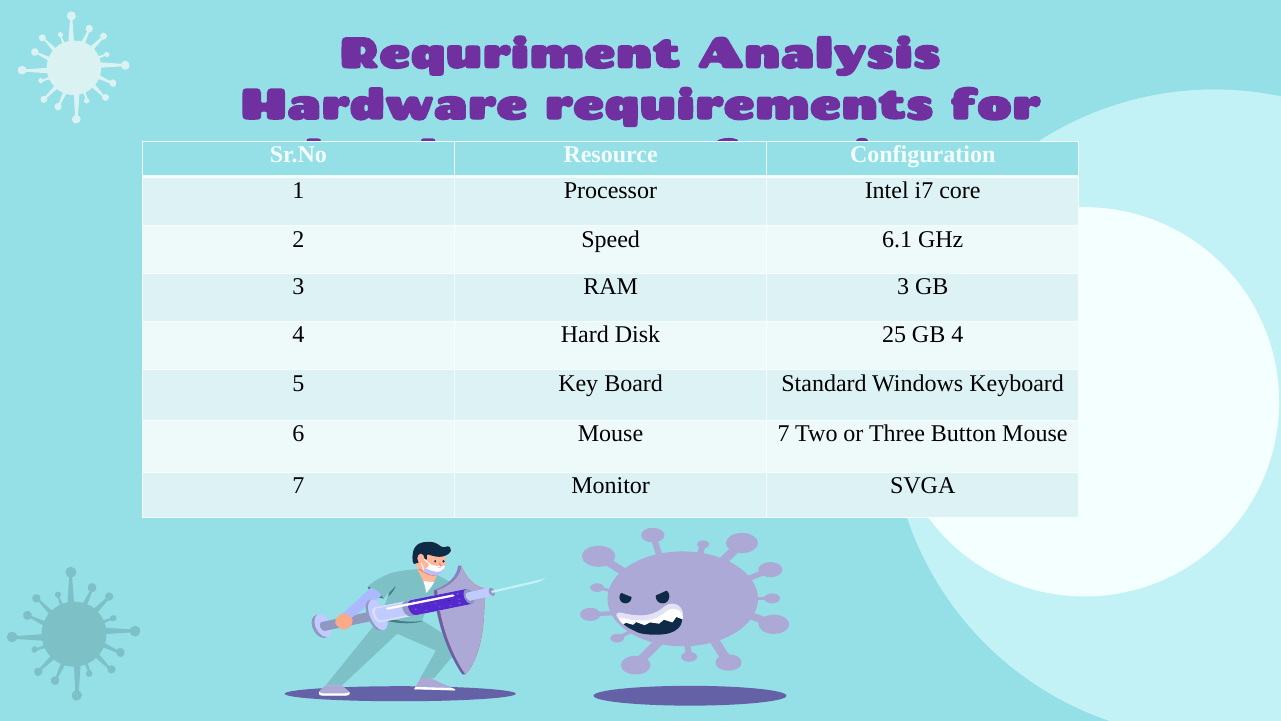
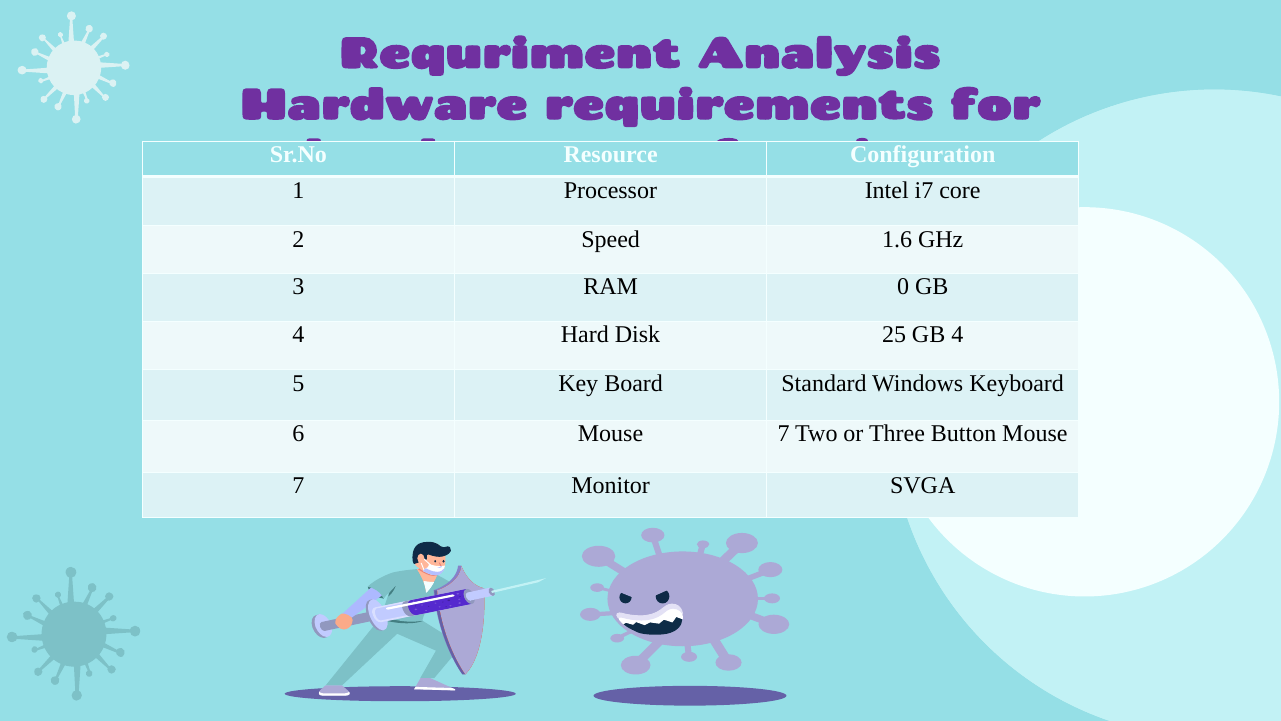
6.1: 6.1 -> 1.6
RAM 3: 3 -> 0
